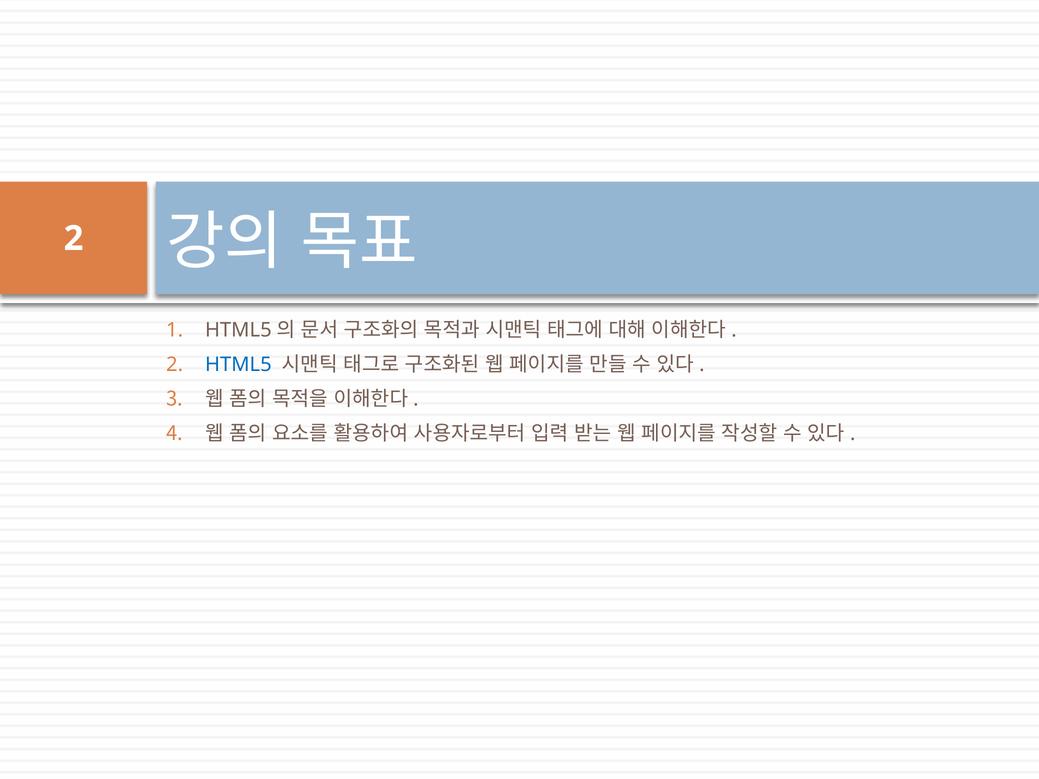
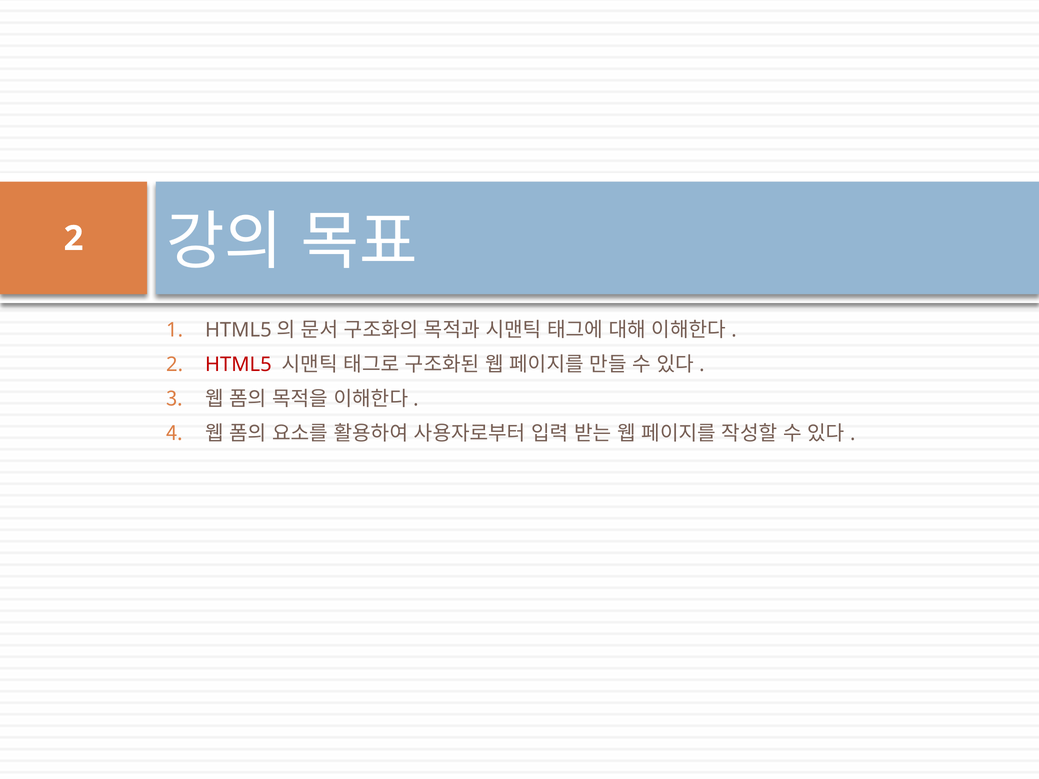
HTML5 colour: blue -> red
